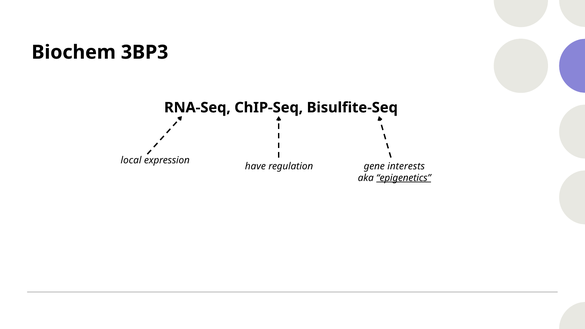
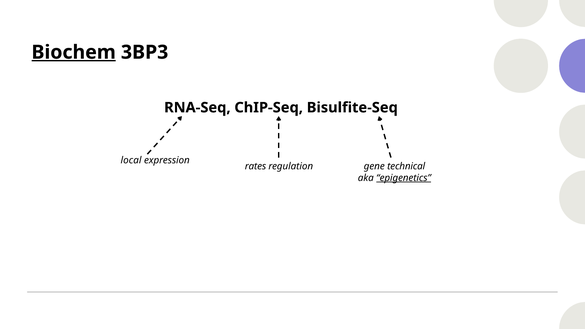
Biochem underline: none -> present
have: have -> rates
interests: interests -> technical
